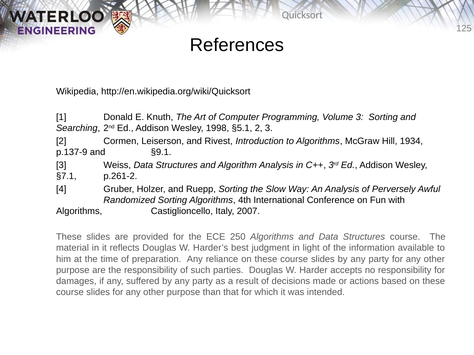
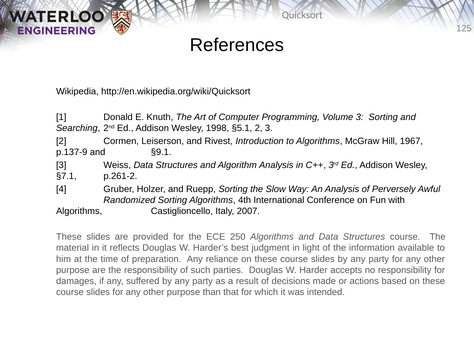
1934: 1934 -> 1967
